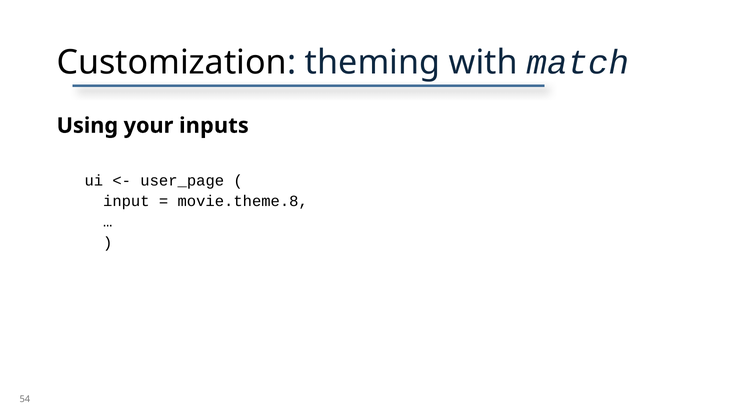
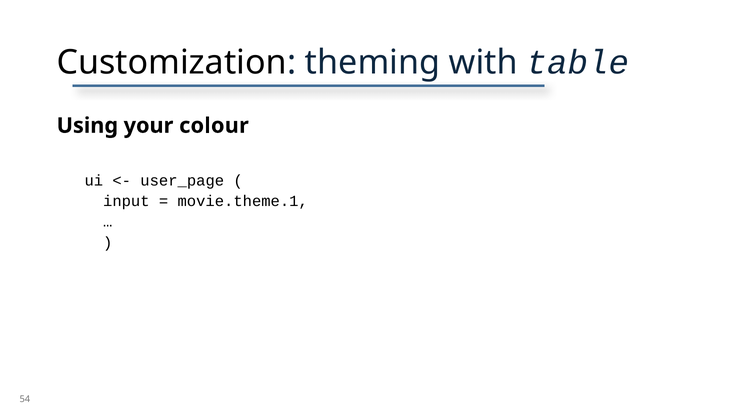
match: match -> table
inputs: inputs -> colour
movie.theme.8: movie.theme.8 -> movie.theme.1
